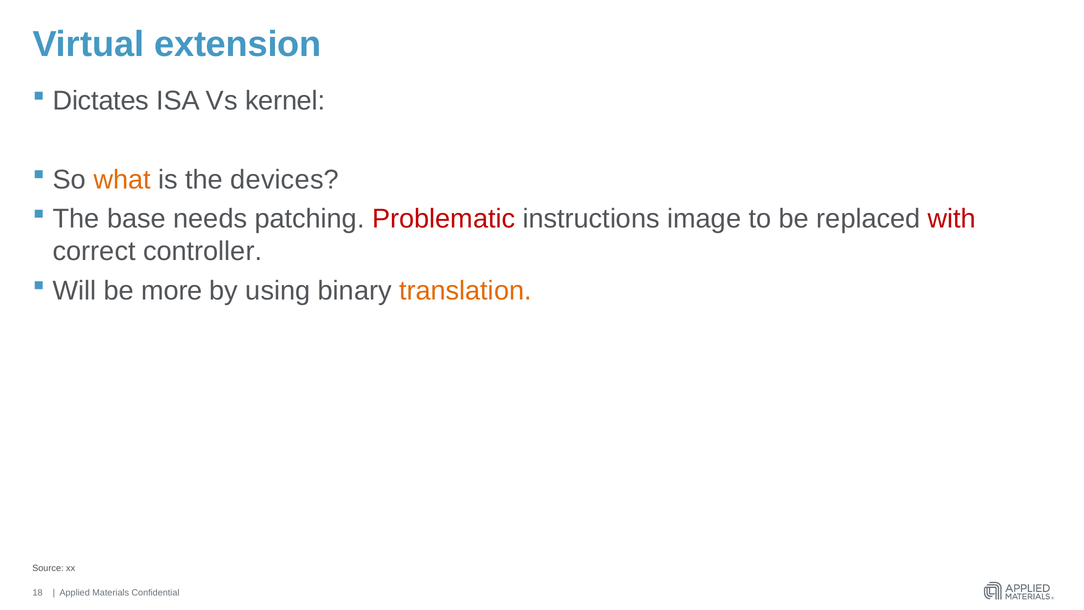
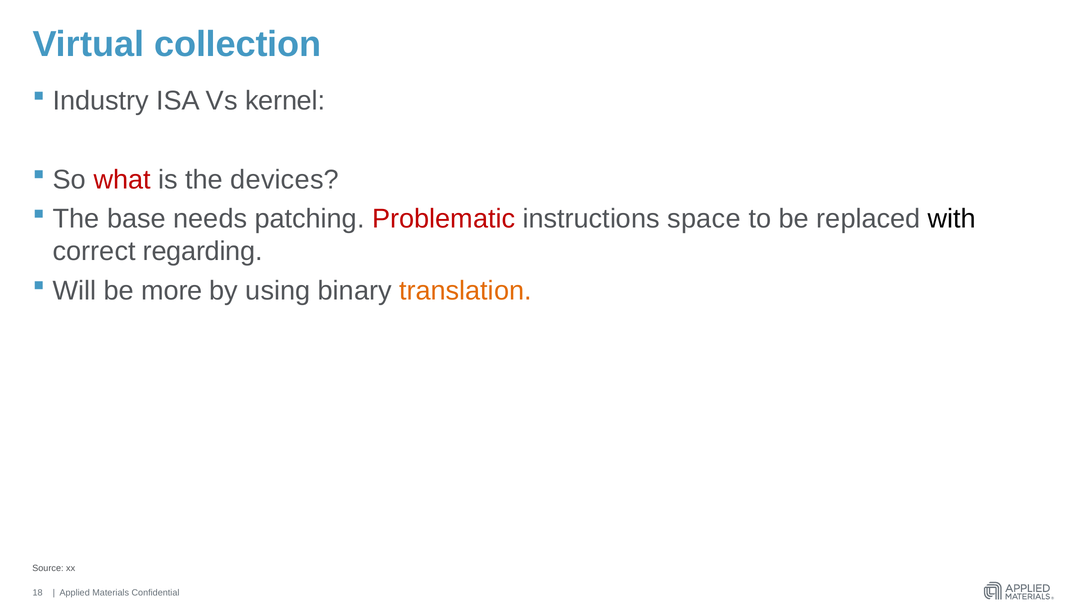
extension: extension -> collection
Dictates: Dictates -> Industry
what colour: orange -> red
image: image -> space
with colour: red -> black
controller: controller -> regarding
